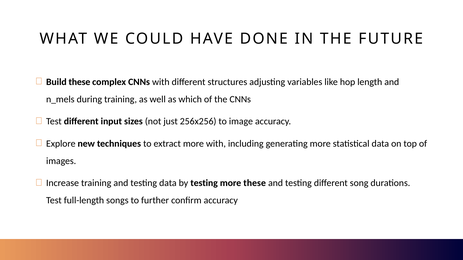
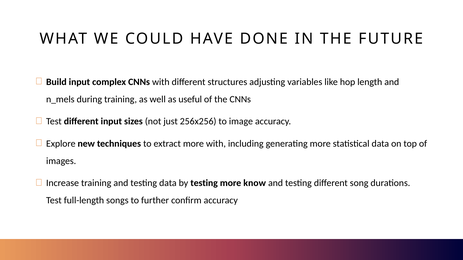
Build these: these -> input
which: which -> useful
more these: these -> know
